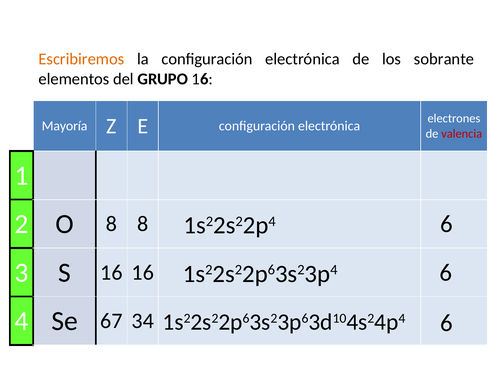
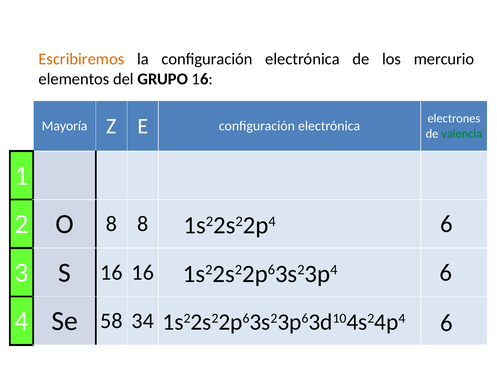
sobrante: sobrante -> mercurio
valencia colour: red -> green
67: 67 -> 58
